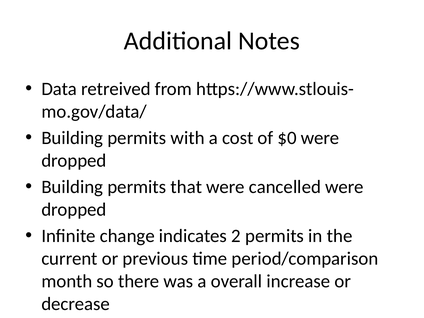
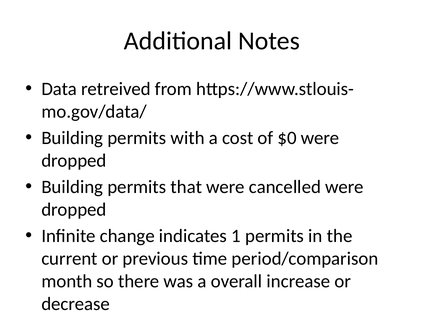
2: 2 -> 1
